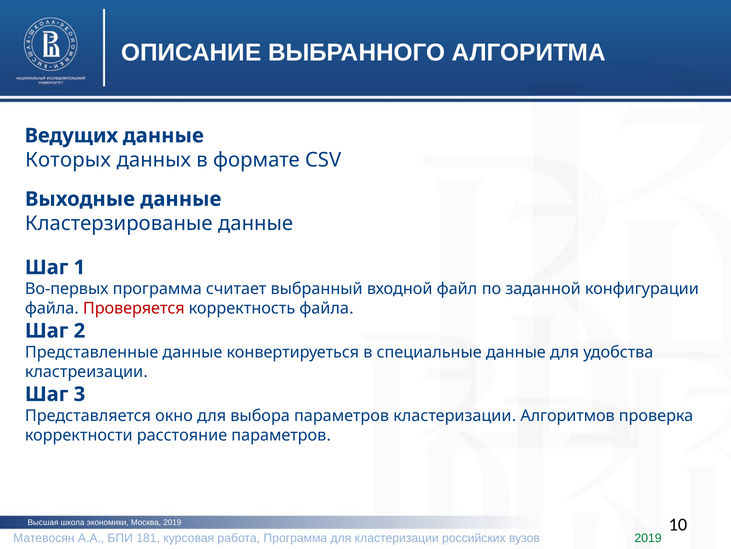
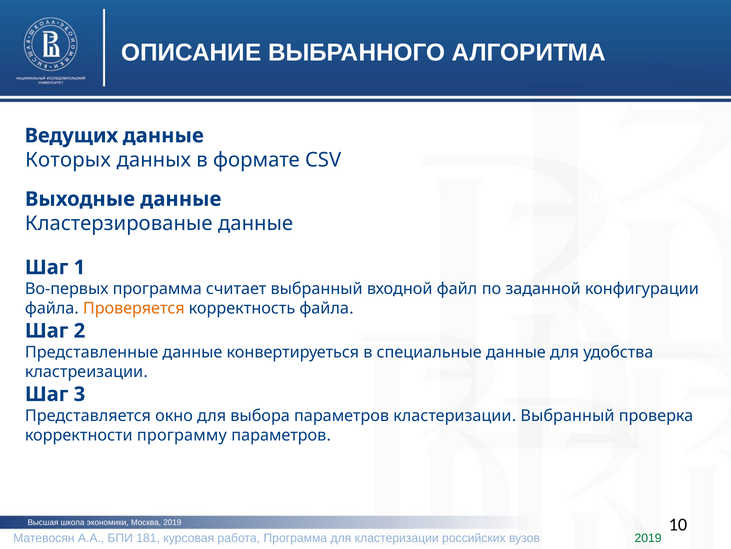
Проверяется colour: red -> orange
кластеризации Алгоритмов: Алгоритмов -> Выбранный
расстояние: расстояние -> программу
